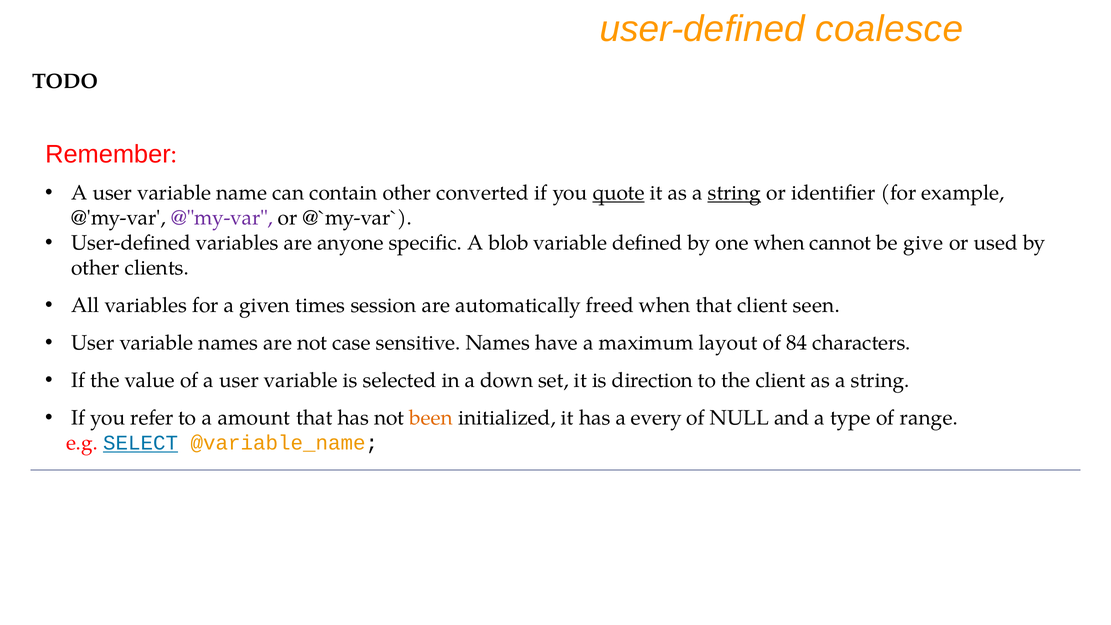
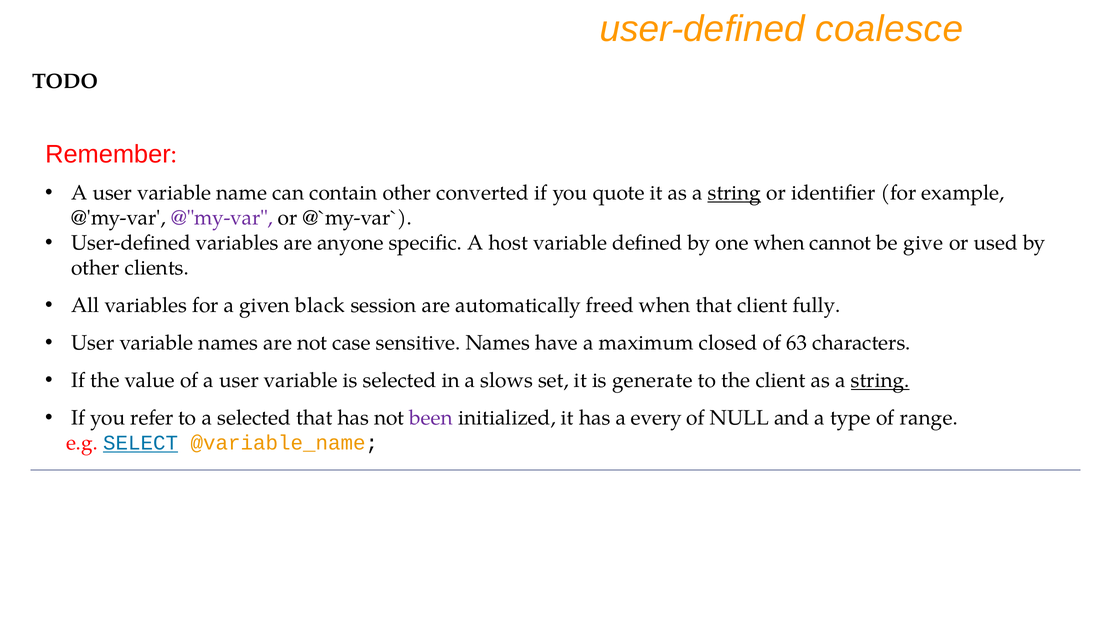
quote underline: present -> none
blob: blob -> host
times: times -> black
seen: seen -> fully
layout: layout -> closed
84: 84 -> 63
down: down -> slows
direction: direction -> generate
string at (880, 381) underline: none -> present
a amount: amount -> selected
been colour: orange -> purple
